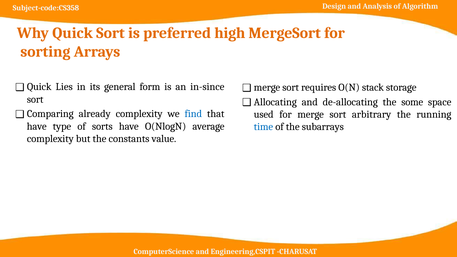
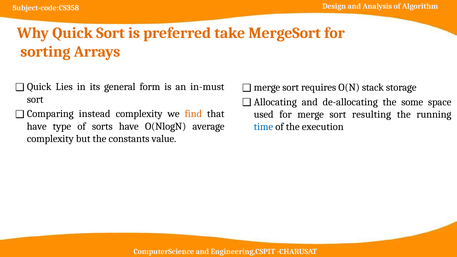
high: high -> take
in-since: in-since -> in-must
already: already -> instead
find colour: blue -> orange
arbitrary: arbitrary -> resulting
subarrays: subarrays -> execution
